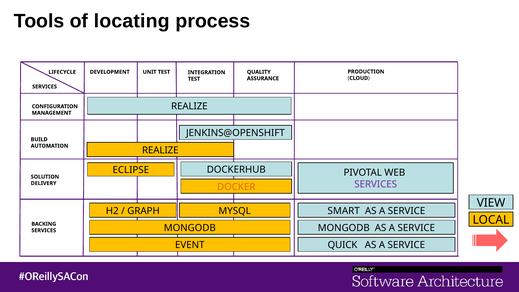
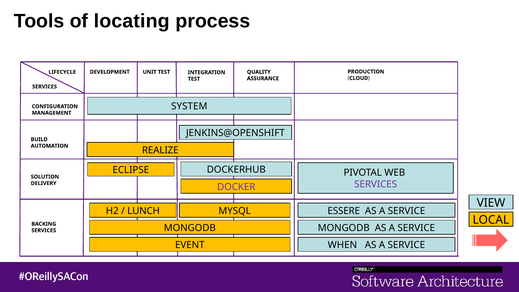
REALIZE at (189, 106): REALIZE -> SYSTEM
DOCKER colour: orange -> purple
GRAPH: GRAPH -> LUNCH
SMART: SMART -> ESSERE
QUICK: QUICK -> WHEN
